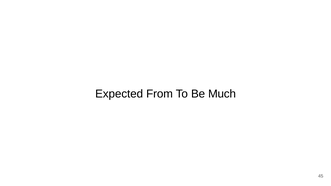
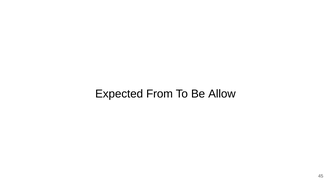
Much: Much -> Allow
